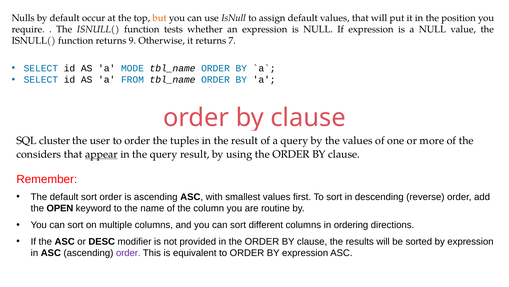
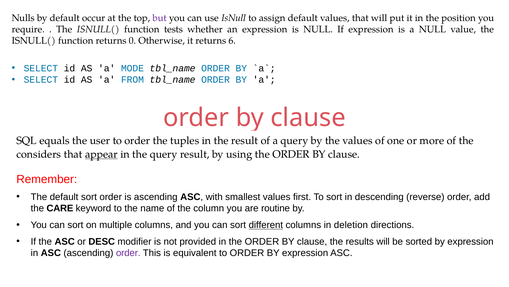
but colour: orange -> purple
9: 9 -> 0
7: 7 -> 6
cluster: cluster -> equals
OPEN: OPEN -> CARE
different underline: none -> present
ordering: ordering -> deletion
